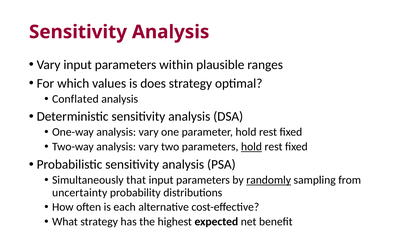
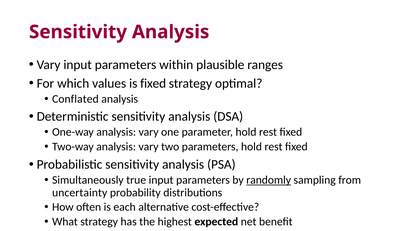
is does: does -> fixed
hold at (252, 147) underline: present -> none
that: that -> true
